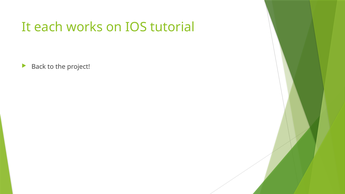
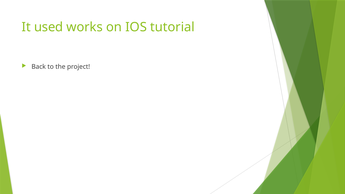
each: each -> used
